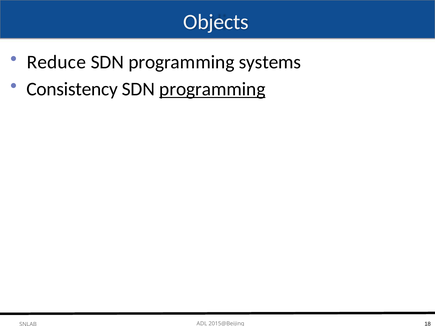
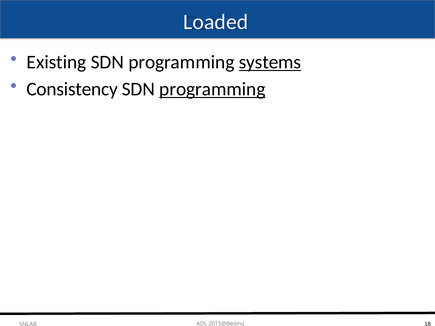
Objects: Objects -> Loaded
Reduce: Reduce -> Existing
systems underline: none -> present
